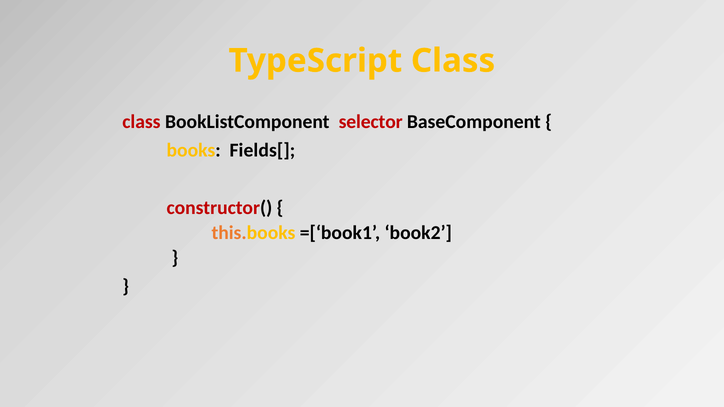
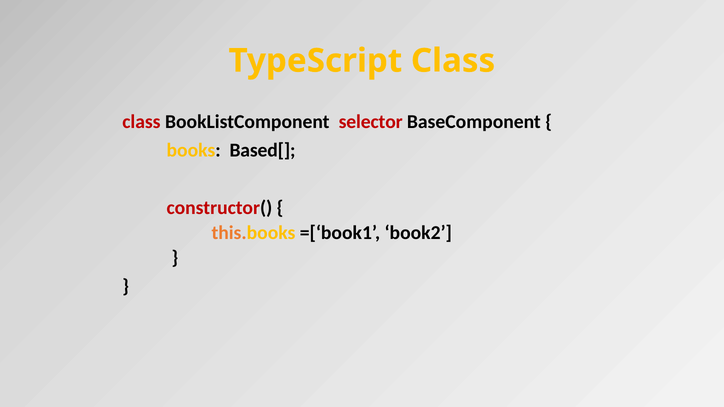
Fields[: Fields[ -> Based[
